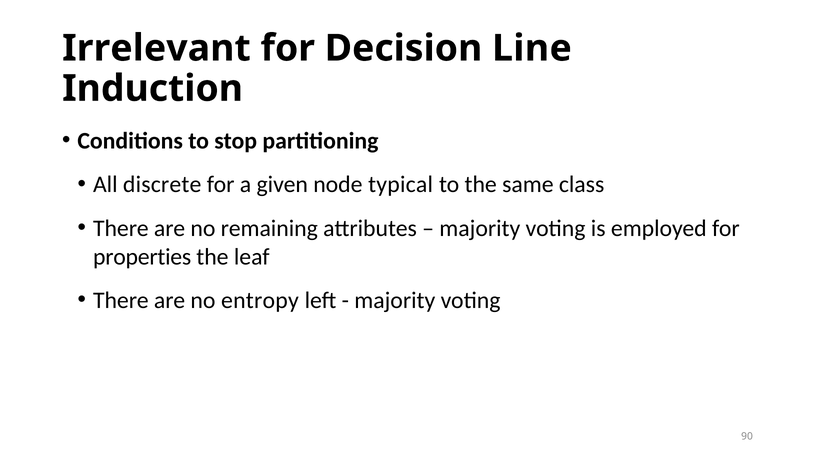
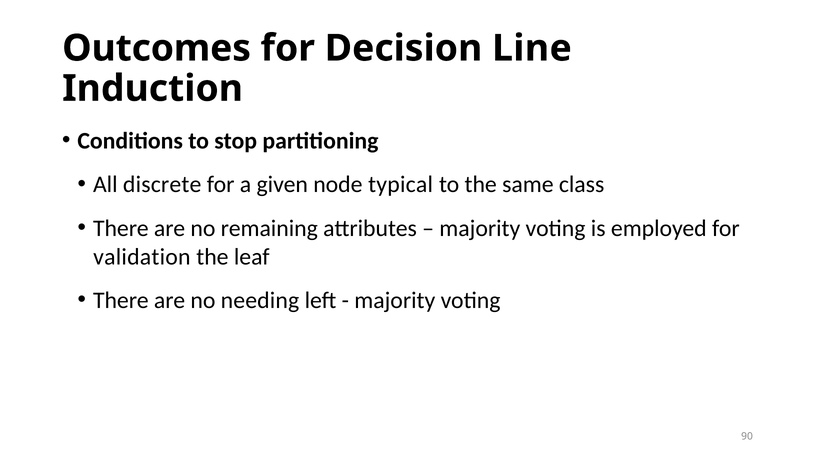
Irrelevant: Irrelevant -> Outcomes
properties: properties -> validation
entropy: entropy -> needing
